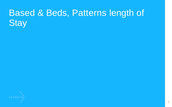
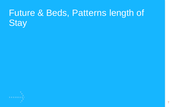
Based: Based -> Future
